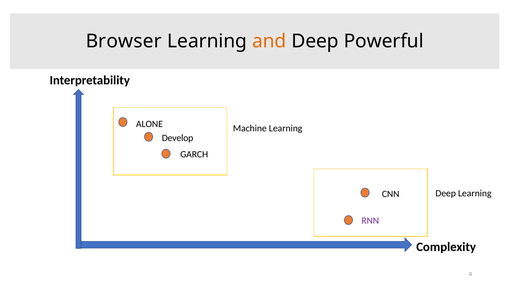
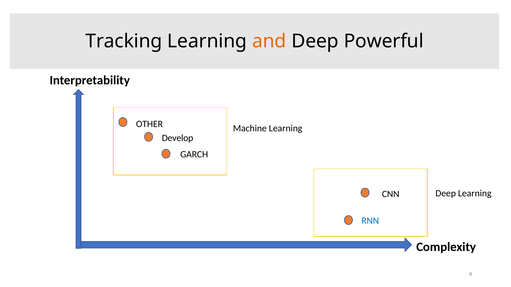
Browser: Browser -> Tracking
ALONE: ALONE -> OTHER
RNN colour: purple -> blue
